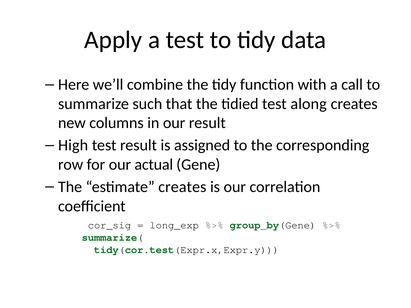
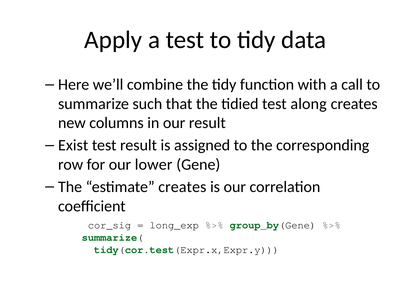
High: High -> Exist
actual: actual -> lower
